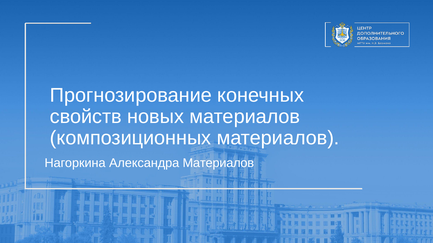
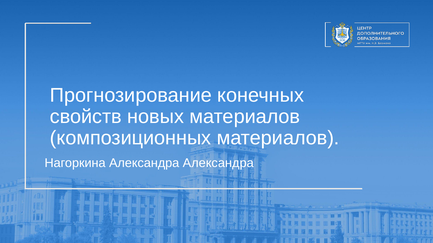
Александра Материалов: Материалов -> Александра
